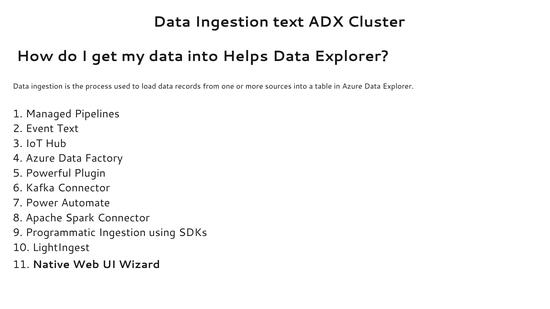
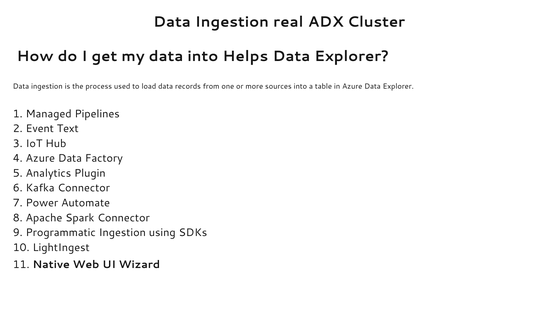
Ingestion text: text -> real
Powerful: Powerful -> Analytics
